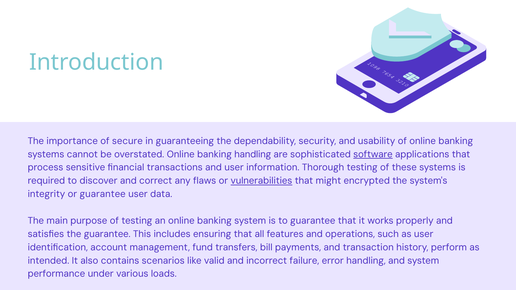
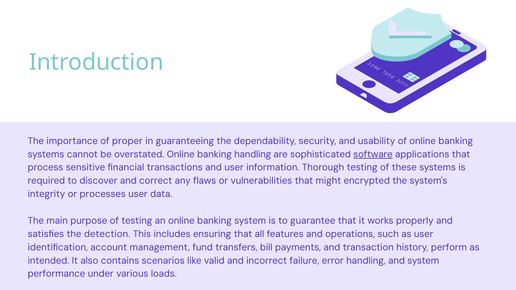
secure: secure -> proper
vulnerabilities underline: present -> none
or guarantee: guarantee -> processes
the guarantee: guarantee -> detection
